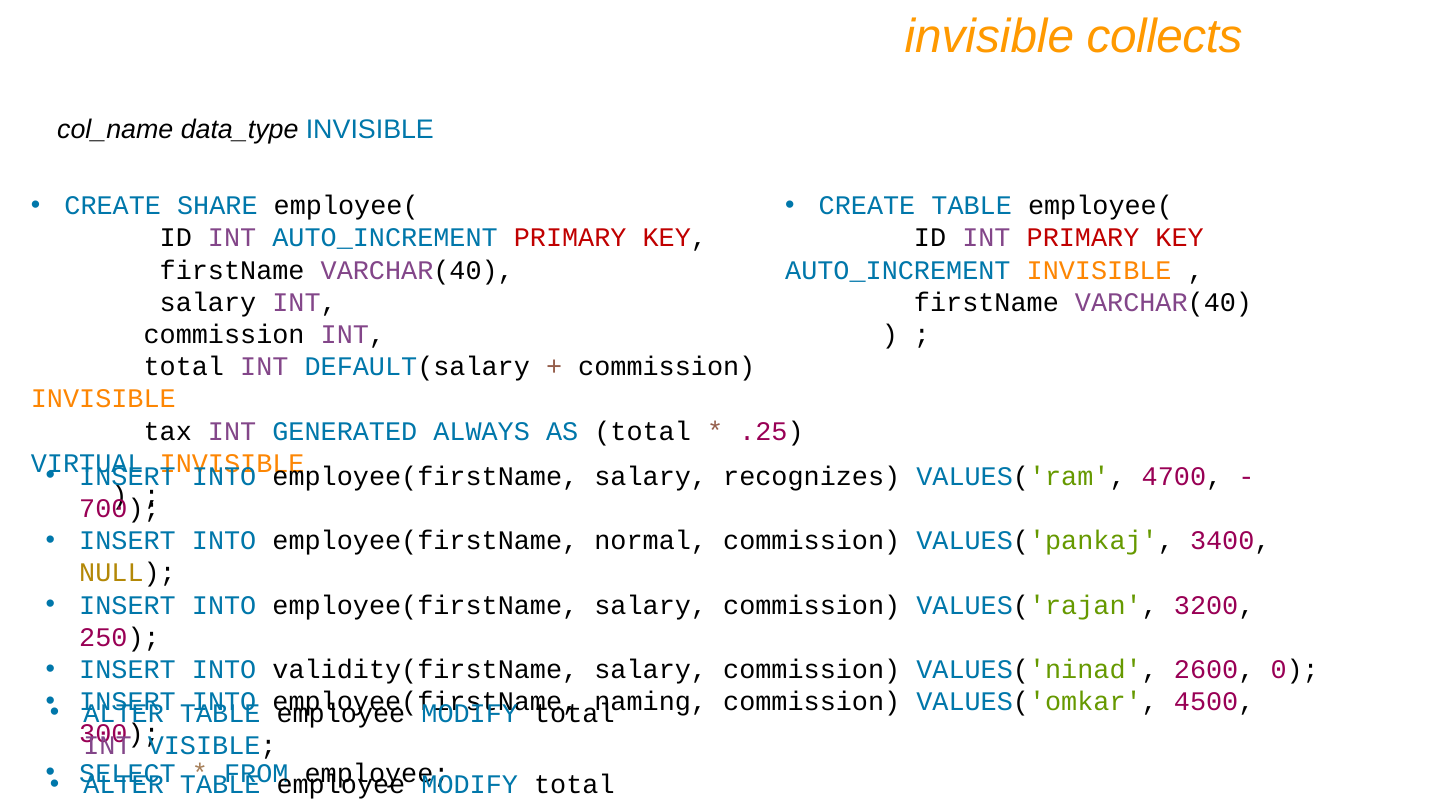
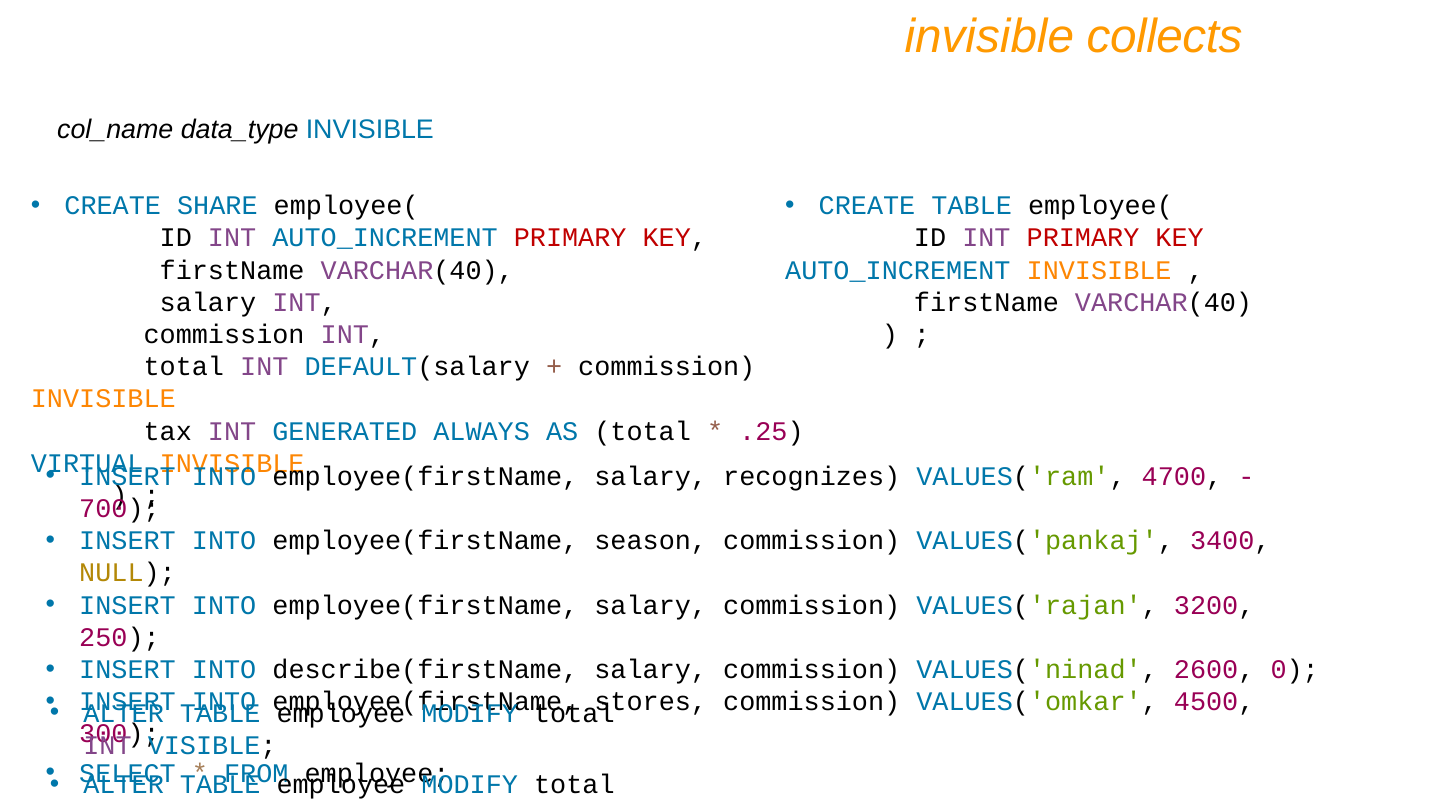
normal: normal -> season
validity(firstName: validity(firstName -> describe(firstName
naming: naming -> stores
